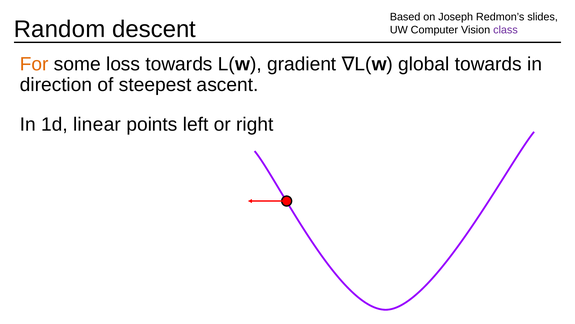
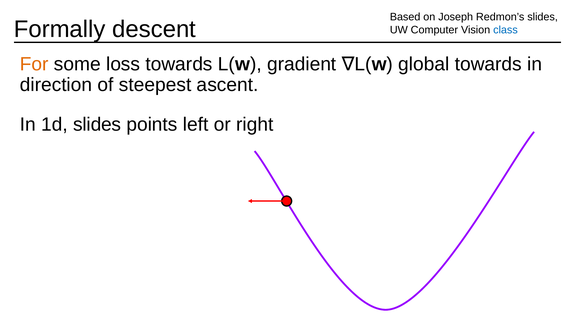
Random: Random -> Formally
class colour: purple -> blue
1d linear: linear -> slides
